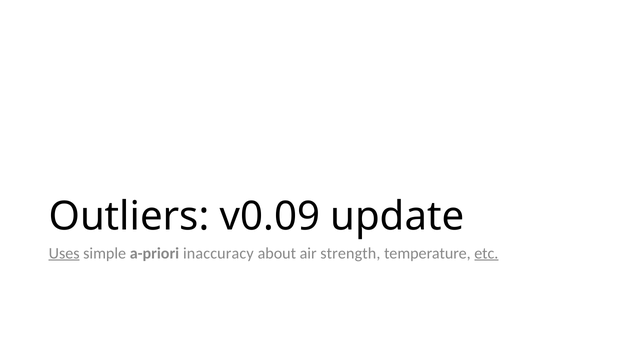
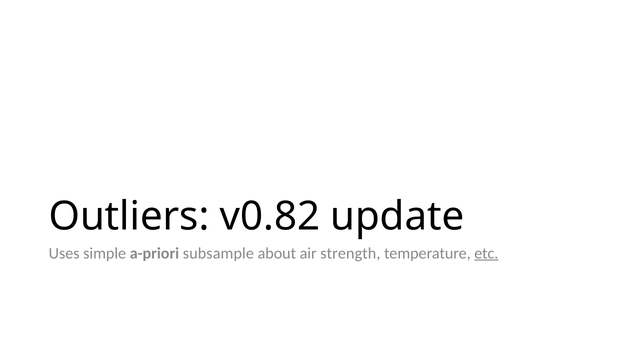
v0.09: v0.09 -> v0.82
Uses underline: present -> none
inaccuracy: inaccuracy -> subsample
